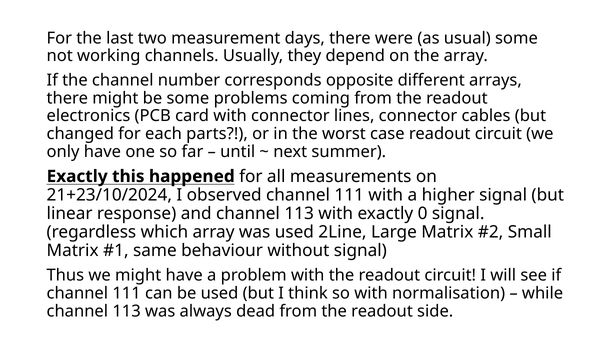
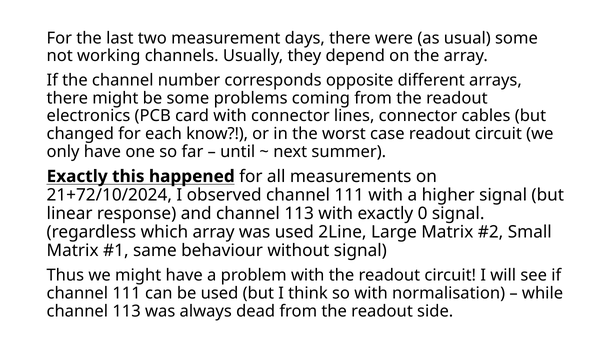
parts: parts -> know
21+23/10/2024: 21+23/10/2024 -> 21+72/10/2024
